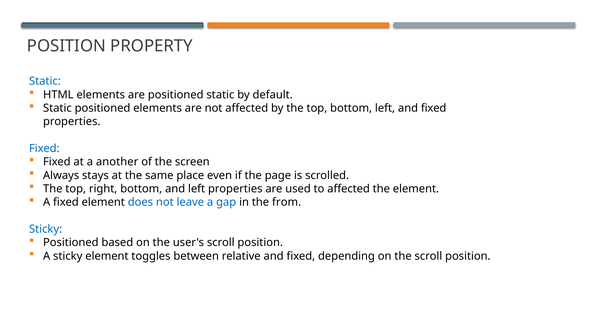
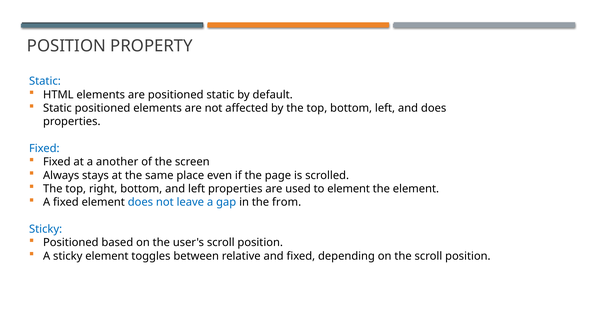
left and fixed: fixed -> does
to affected: affected -> element
